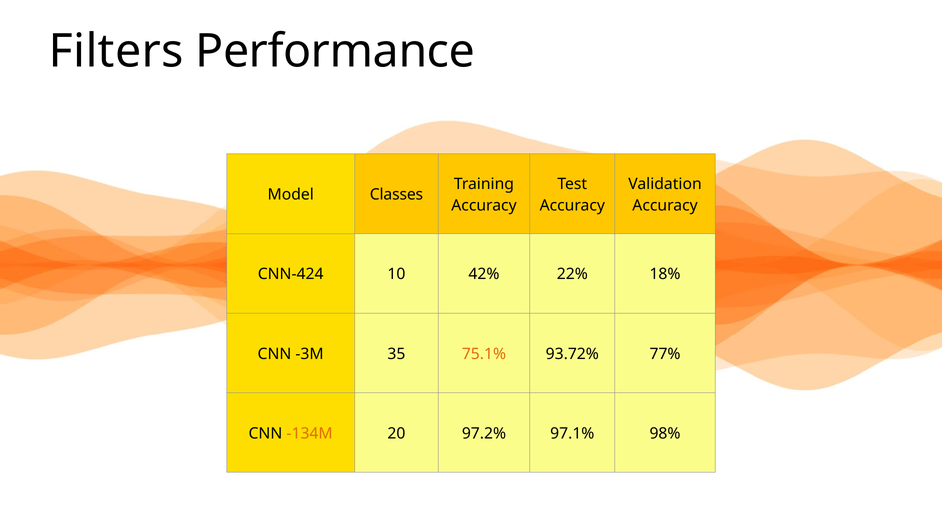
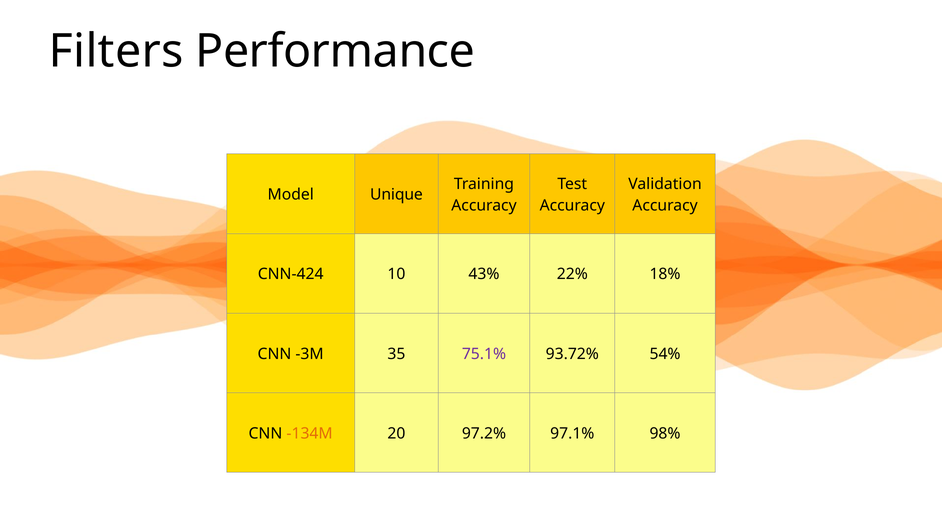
Classes: Classes -> Unique
42%: 42% -> 43%
75.1% colour: orange -> purple
77%: 77% -> 54%
